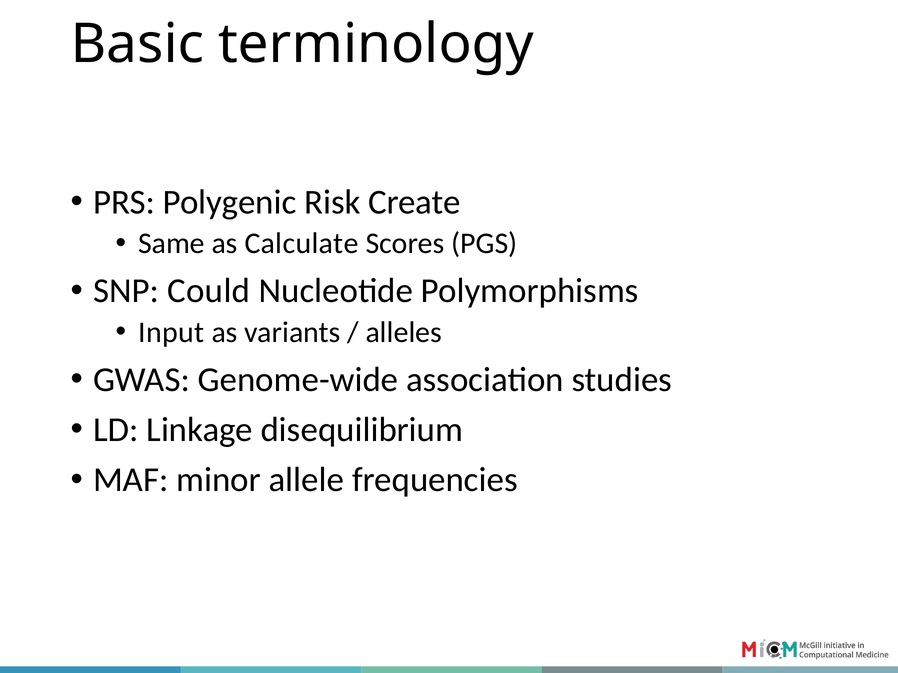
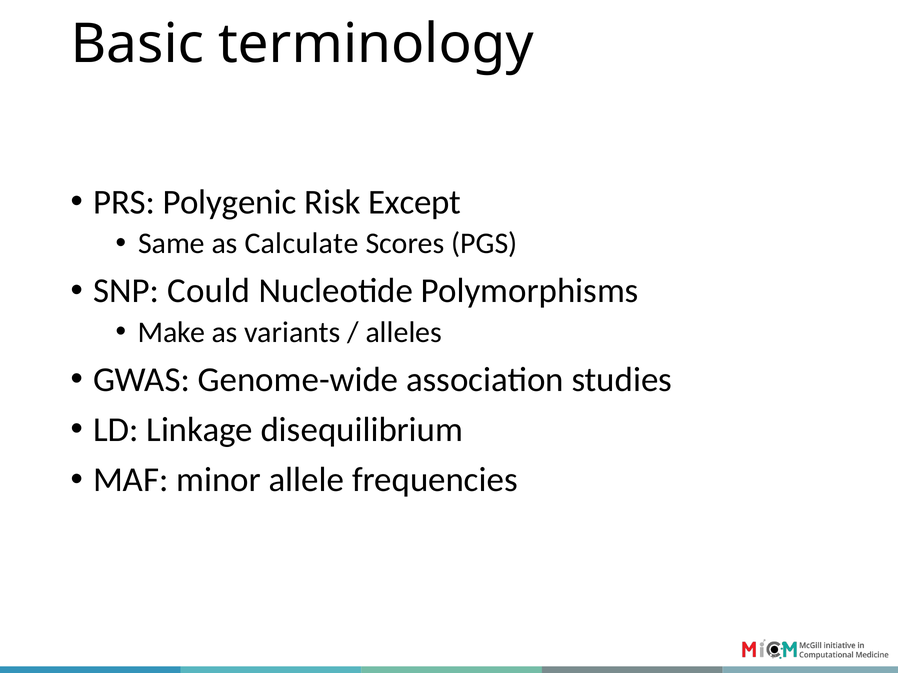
Create: Create -> Except
Input: Input -> Make
